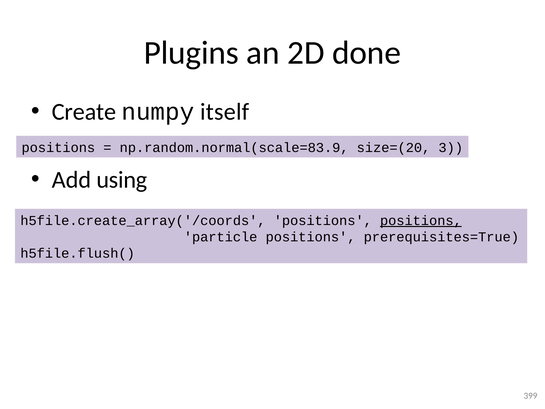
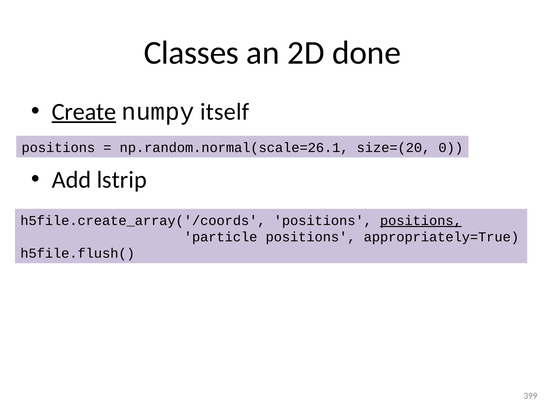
Plugins: Plugins -> Classes
Create underline: none -> present
np.random.normal(scale=83.9: np.random.normal(scale=83.9 -> np.random.normal(scale=26.1
3: 3 -> 0
using: using -> lstrip
prerequisites=True: prerequisites=True -> appropriately=True
